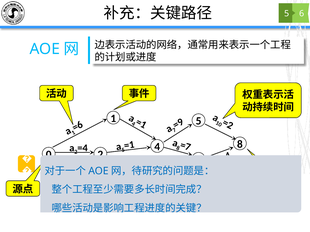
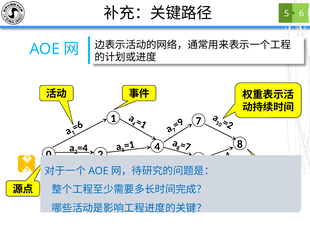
1 5: 5 -> 7
